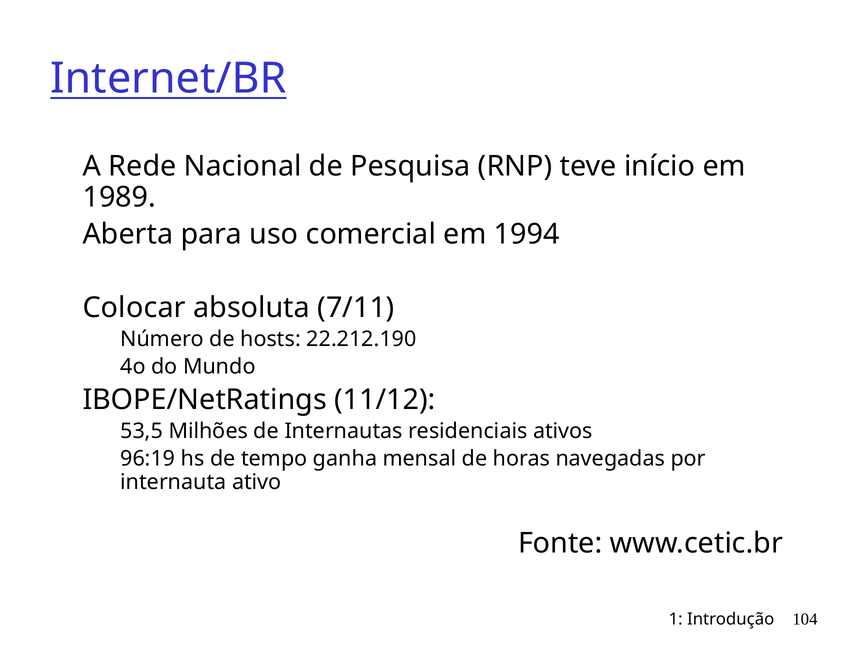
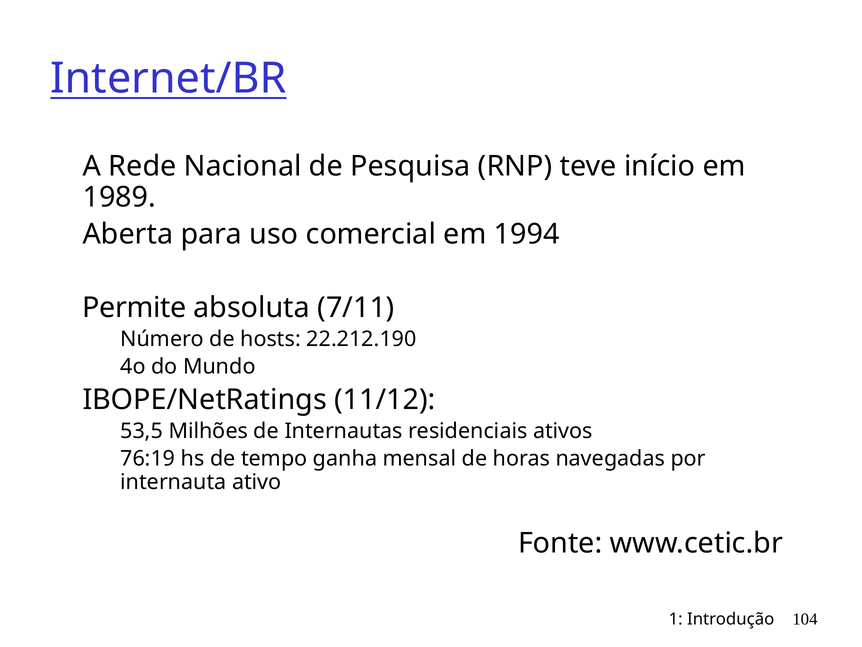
Colocar: Colocar -> Permite
96:19: 96:19 -> 76:19
